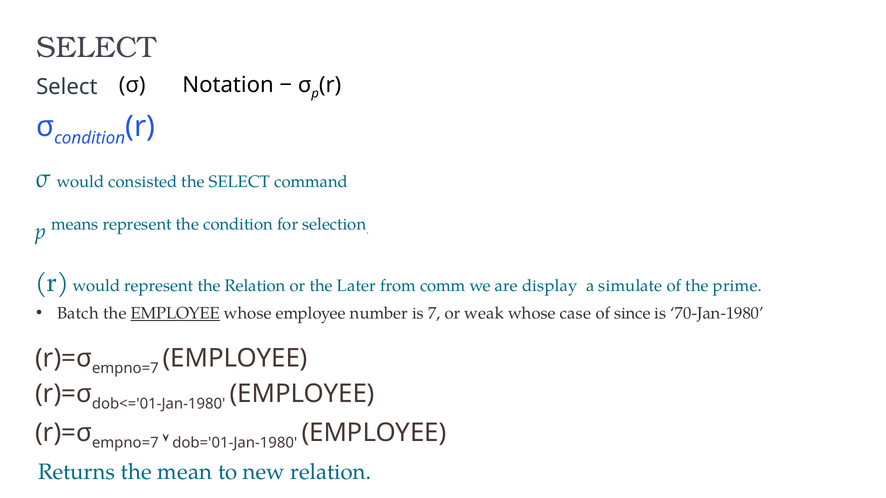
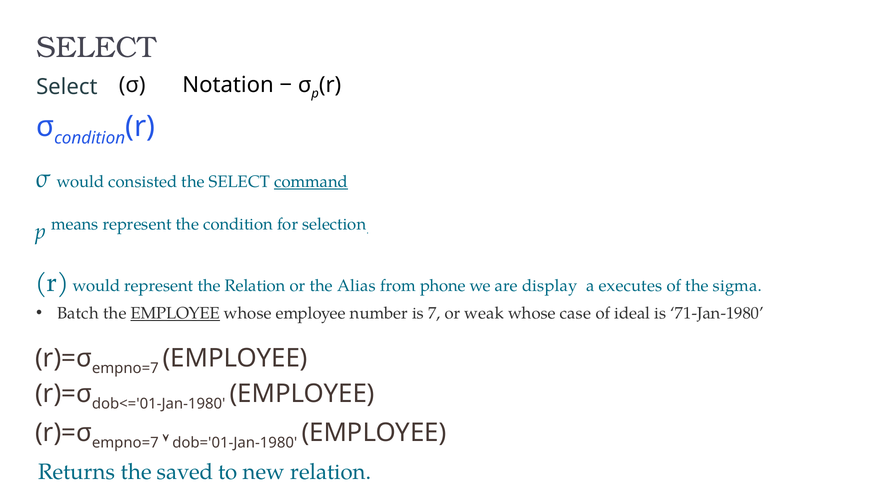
command underline: none -> present
Later: Later -> Alias
comm: comm -> phone
simulate: simulate -> executes
prime: prime -> sigma
since: since -> ideal
70-Jan-1980: 70-Jan-1980 -> 71-Jan-1980
mean: mean -> saved
